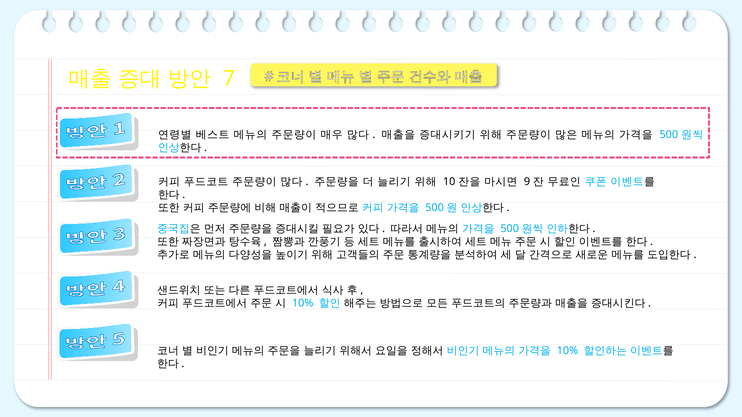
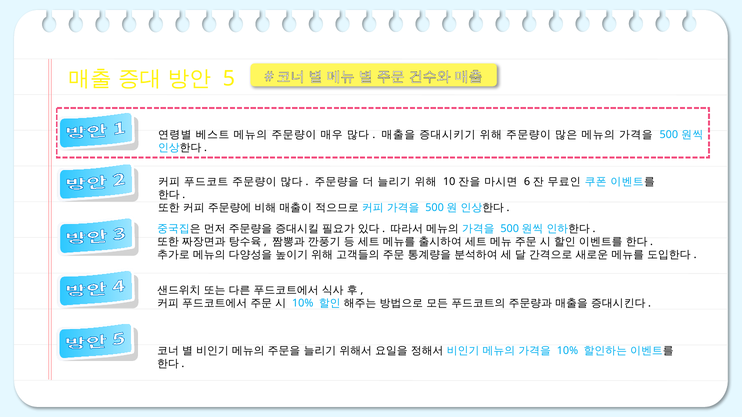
7: 7 -> 5
9: 9 -> 6
